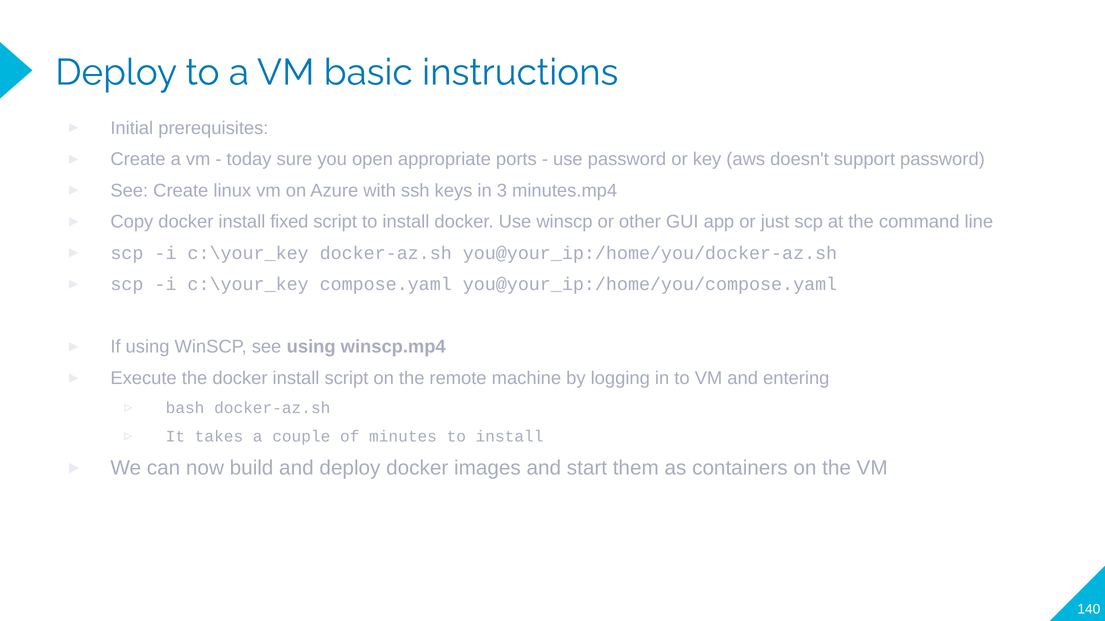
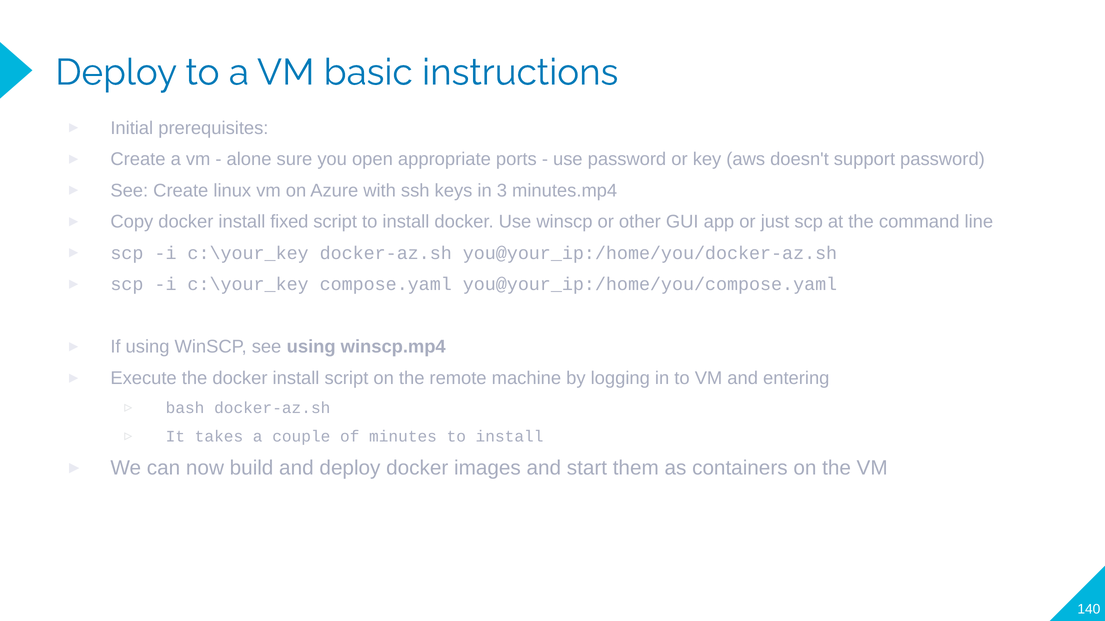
today: today -> alone
